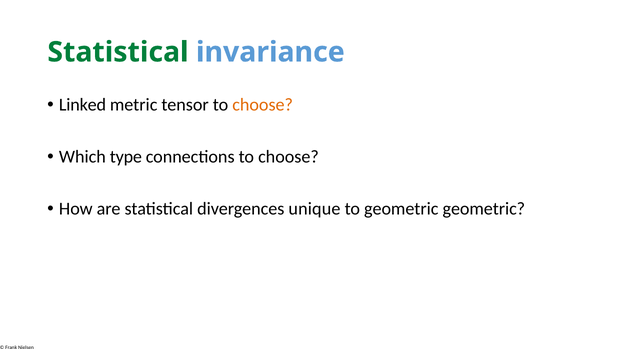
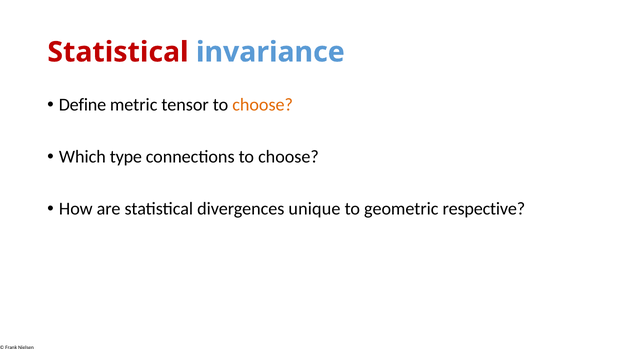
Statistical at (118, 52) colour: green -> red
Linked: Linked -> Define
geometric geometric: geometric -> respective
